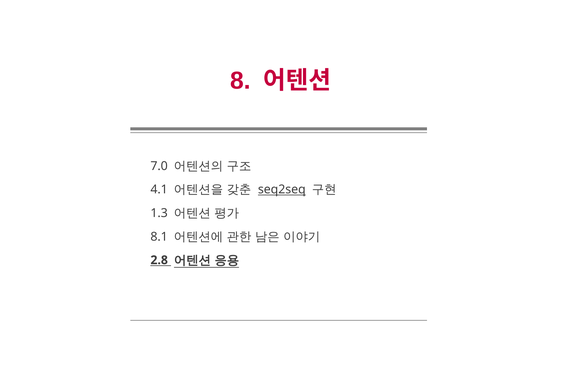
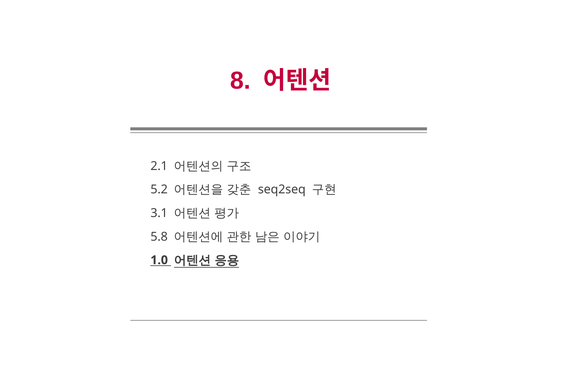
7.0: 7.0 -> 2.1
4.1: 4.1 -> 5.2
seq2seq underline: present -> none
1.3: 1.3 -> 3.1
8.1: 8.1 -> 5.8
2.8: 2.8 -> 1.0
